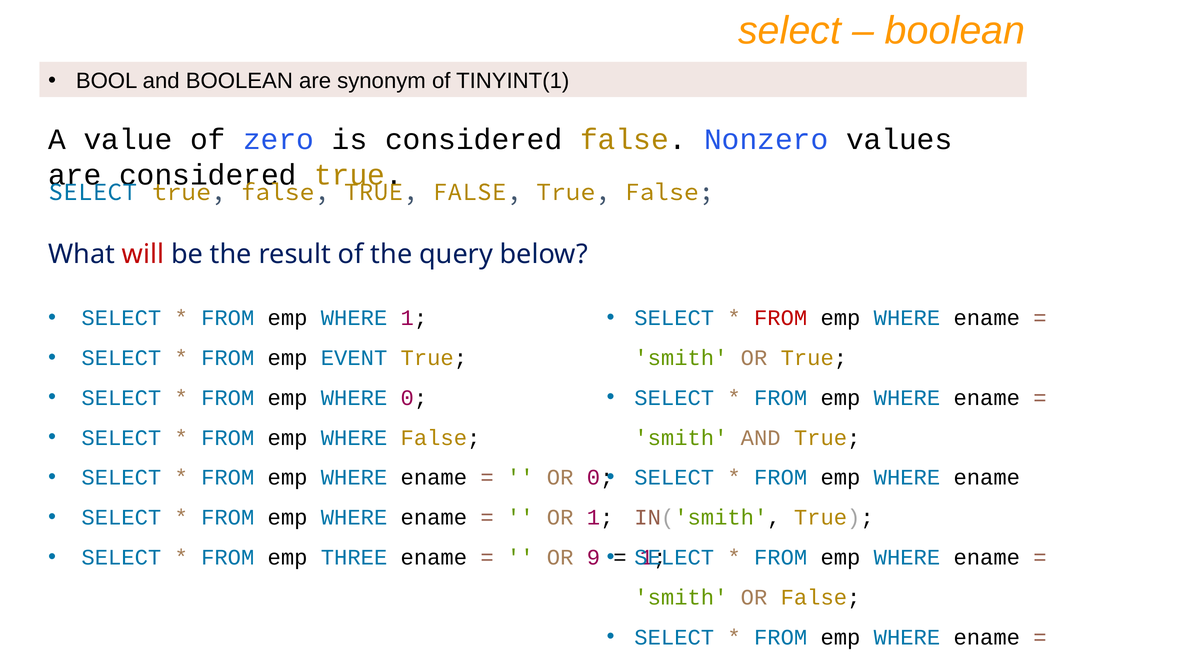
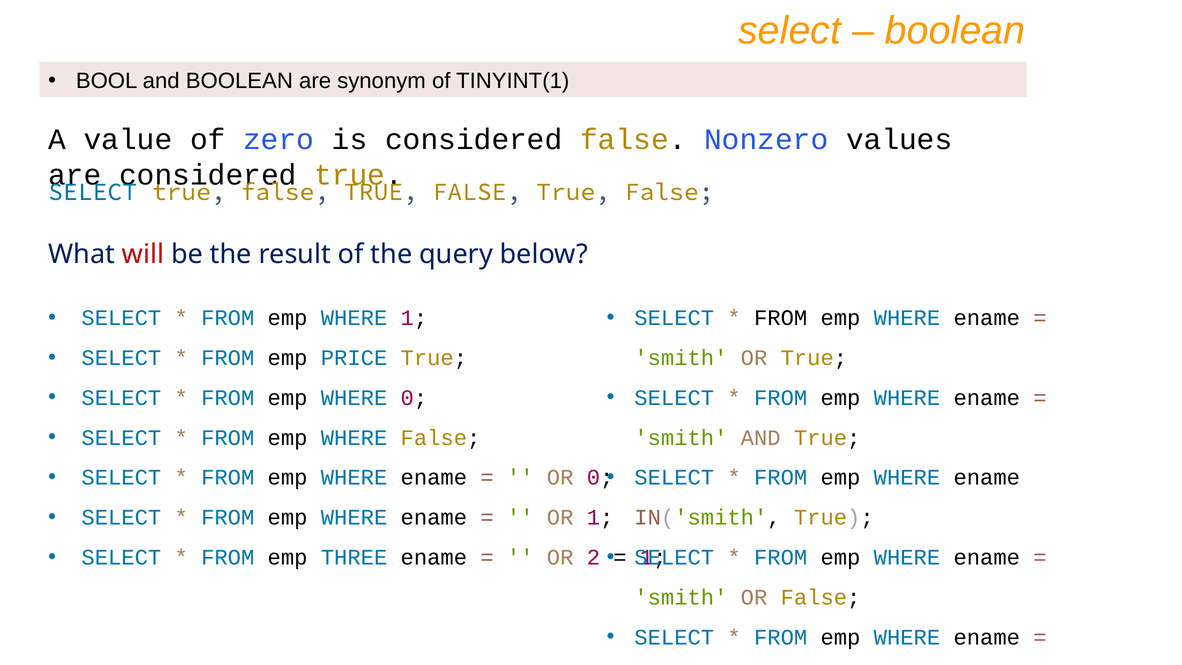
FROM at (781, 318) colour: red -> black
EVENT: EVENT -> PRICE
9: 9 -> 2
